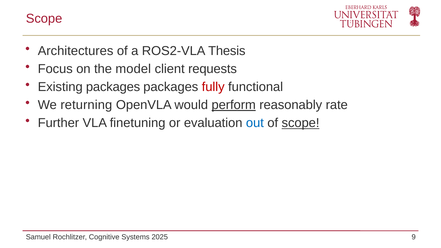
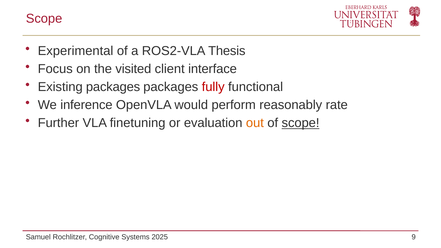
Architectures: Architectures -> Experimental
model: model -> visited
requests: requests -> interface
returning: returning -> inference
perform underline: present -> none
out colour: blue -> orange
